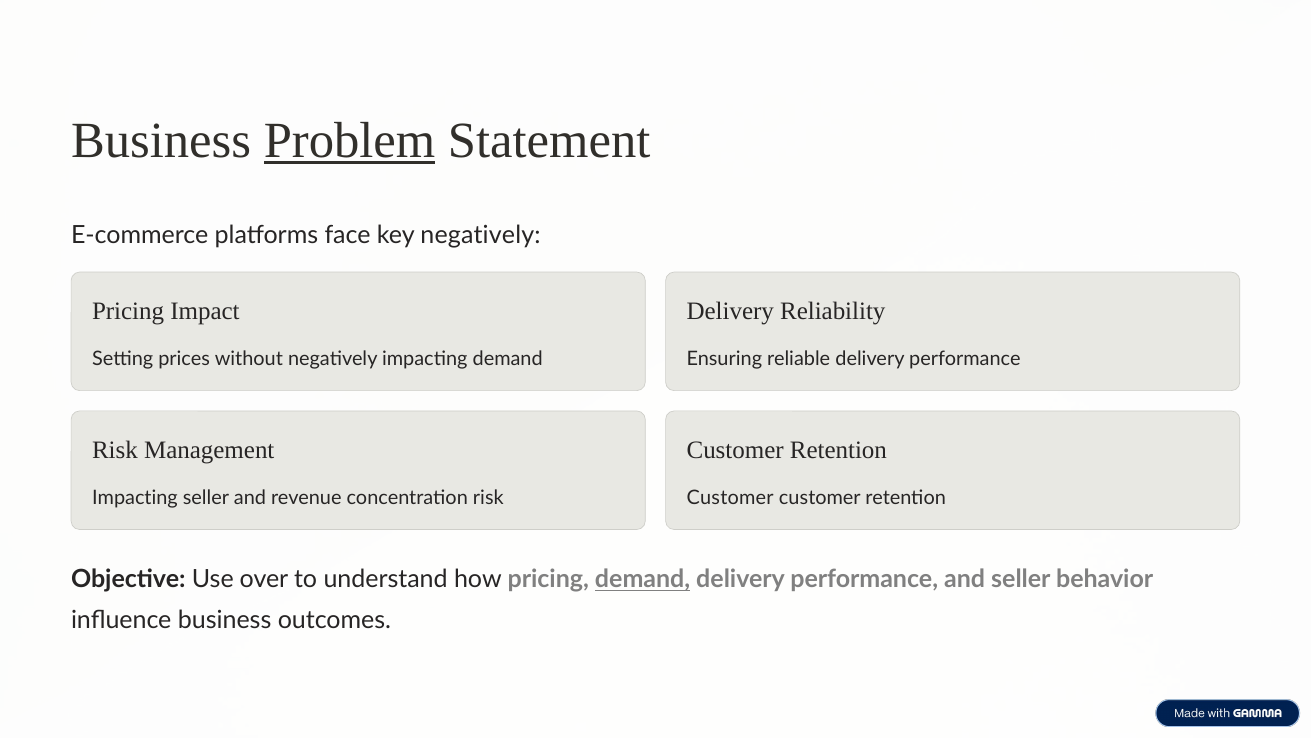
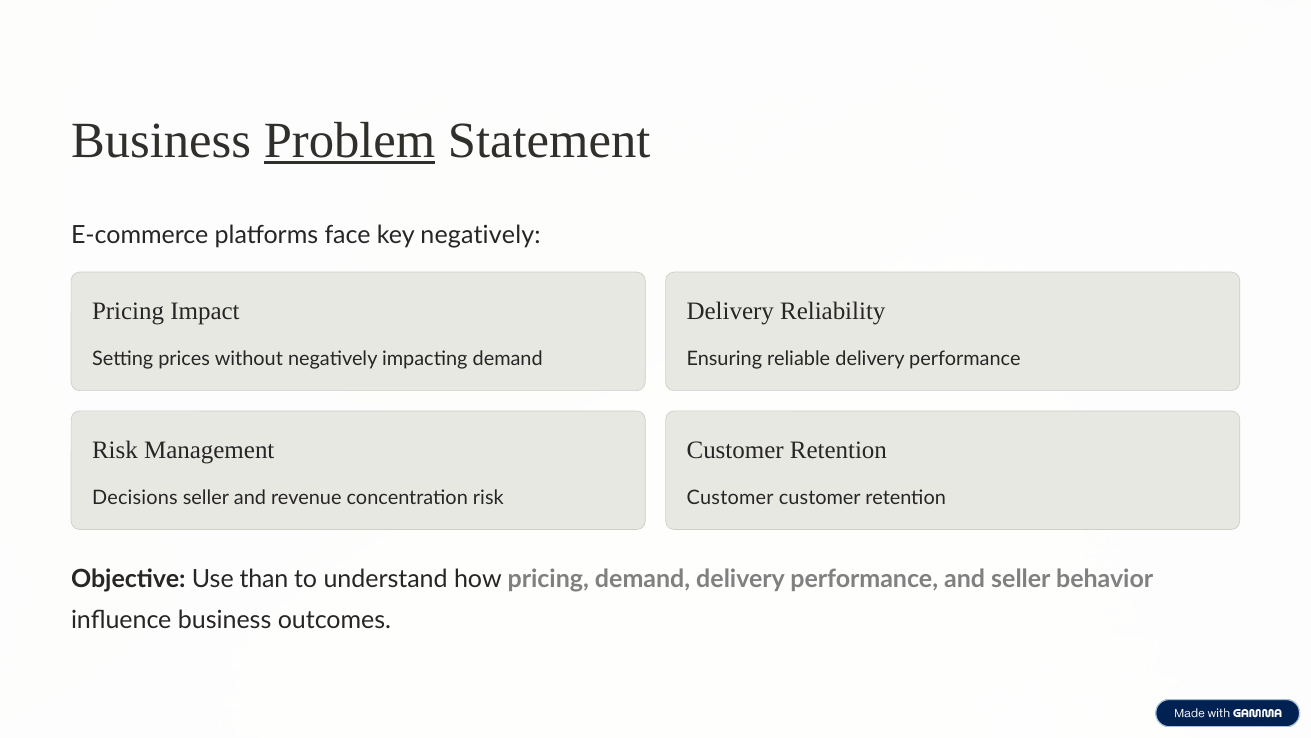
Impacting at (135, 497): Impacting -> Decisions
over: over -> than
demand at (643, 579) underline: present -> none
